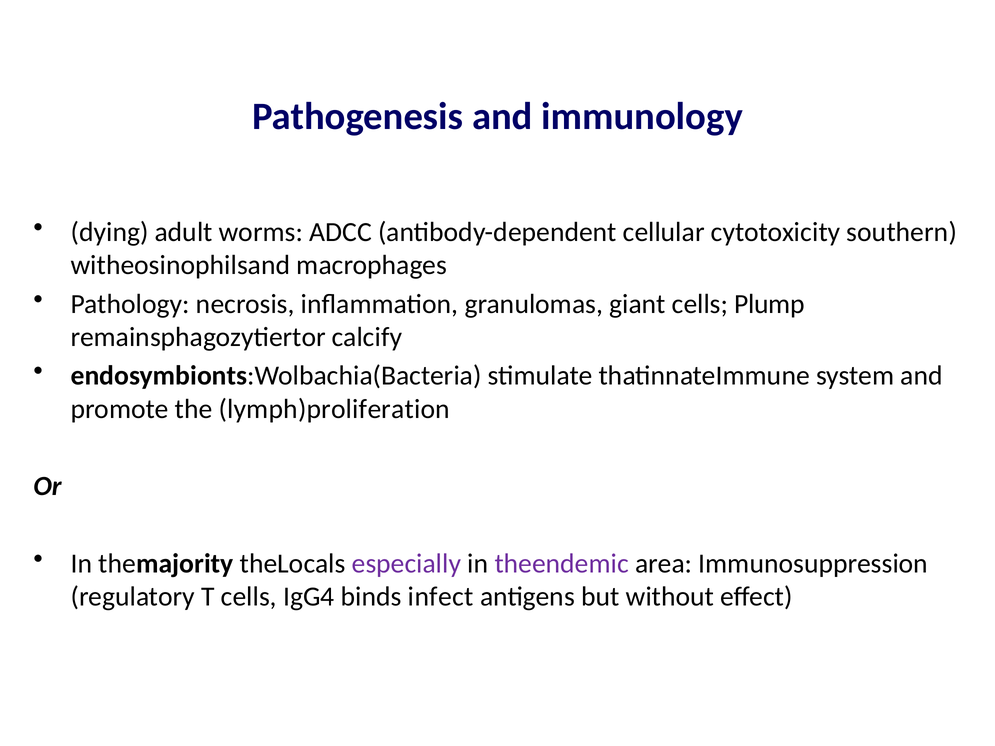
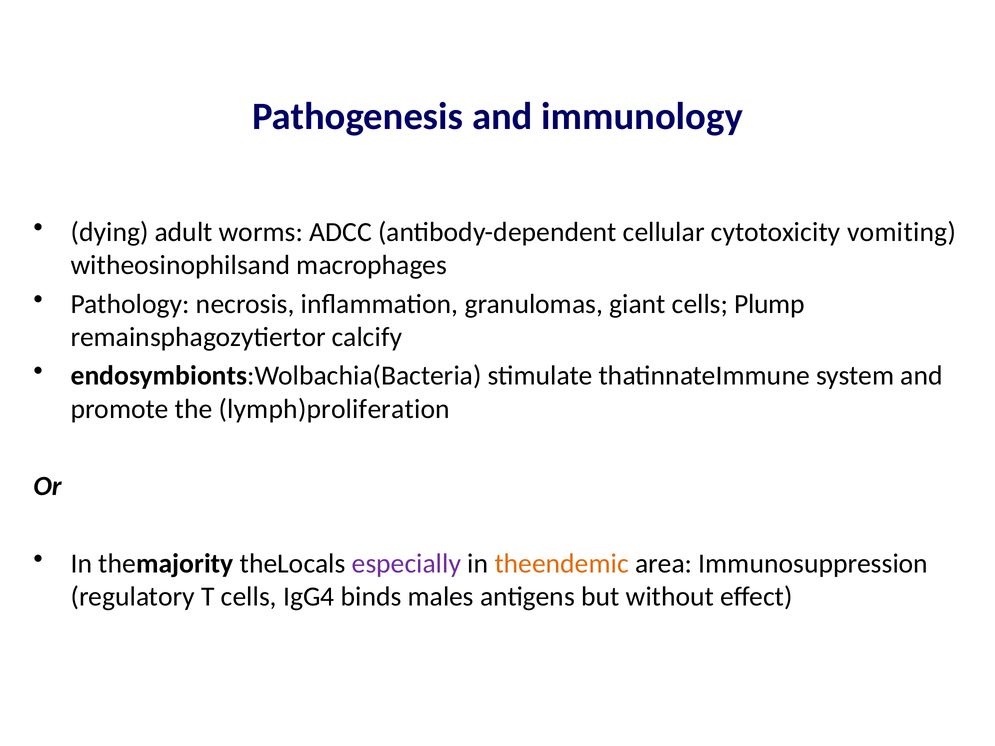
southern: southern -> vomiting
theendemic colour: purple -> orange
infect: infect -> males
